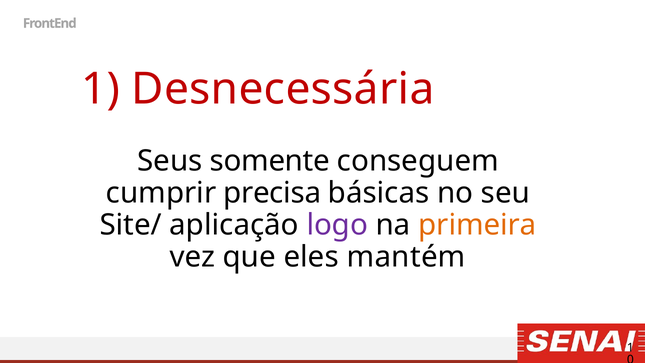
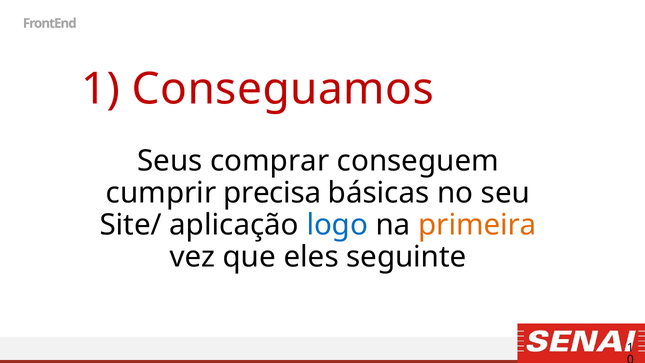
Desnecessária: Desnecessária -> Conseguamos
somente: somente -> comprar
logo colour: purple -> blue
mantém: mantém -> seguinte
